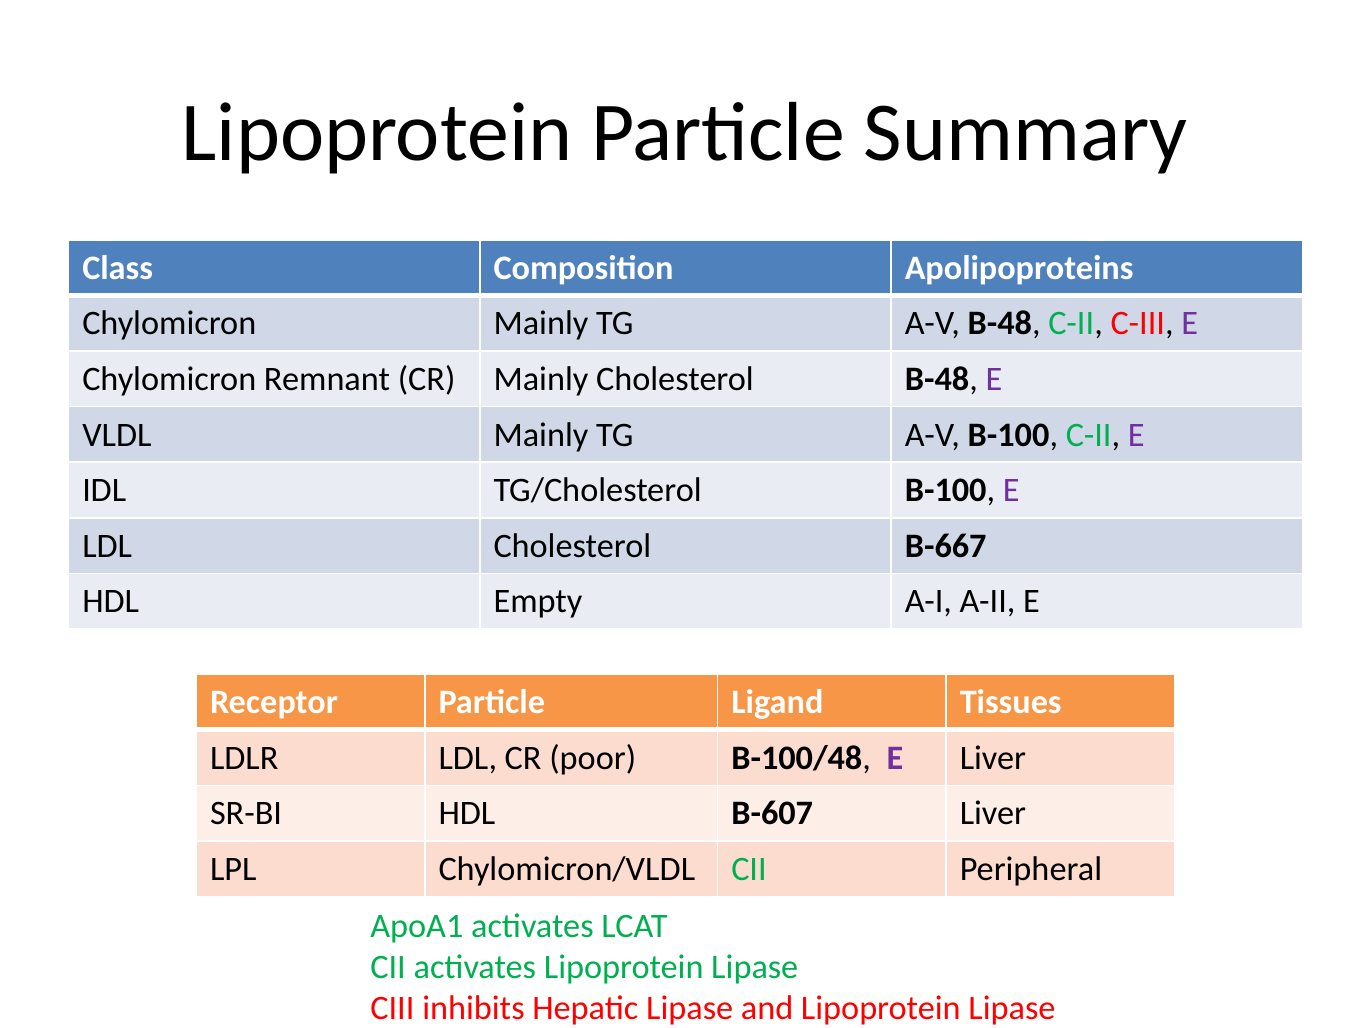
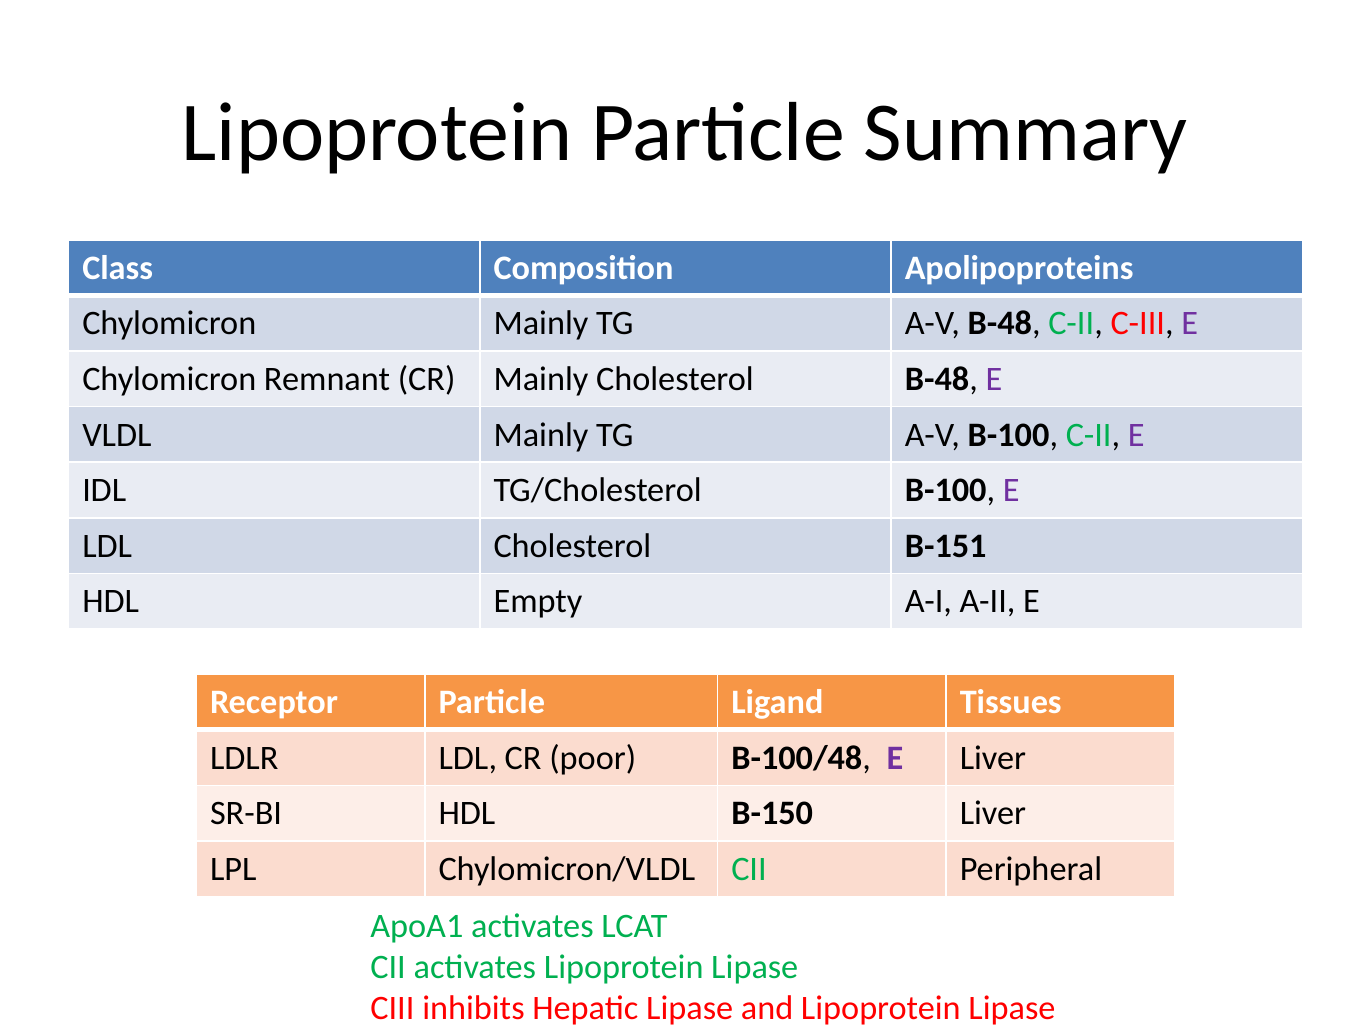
B-667: B-667 -> B-151
B-607: B-607 -> B-150
